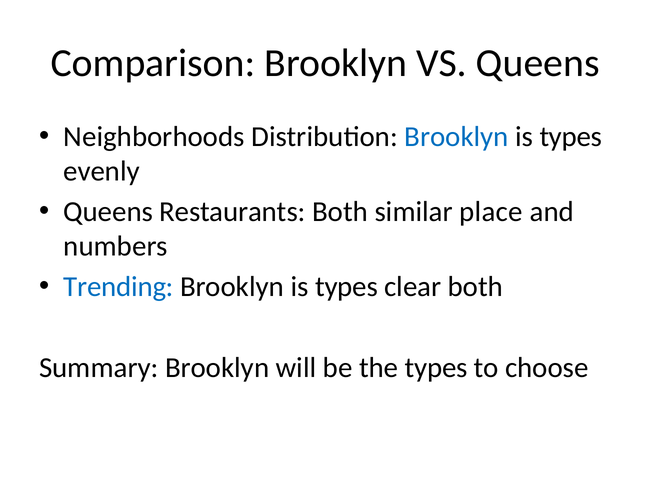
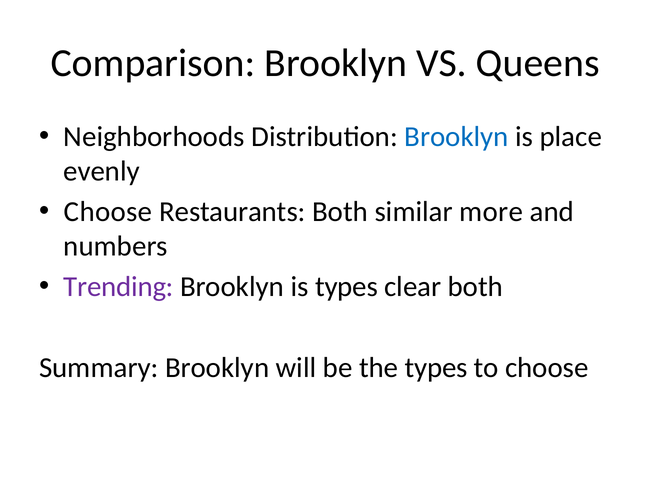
types at (571, 137): types -> place
Queens at (108, 212): Queens -> Choose
place: place -> more
Trending colour: blue -> purple
